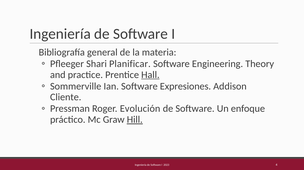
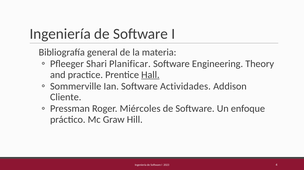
Expresiones: Expresiones -> Actividades
Evolución: Evolución -> Miércoles
Hill underline: present -> none
